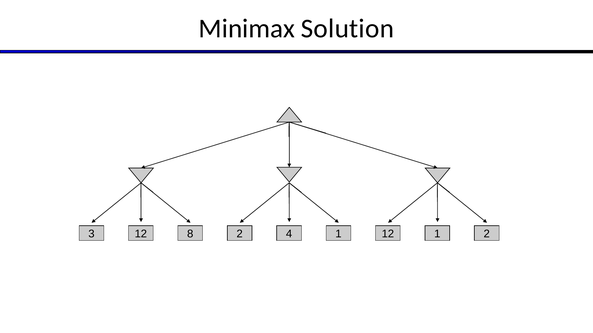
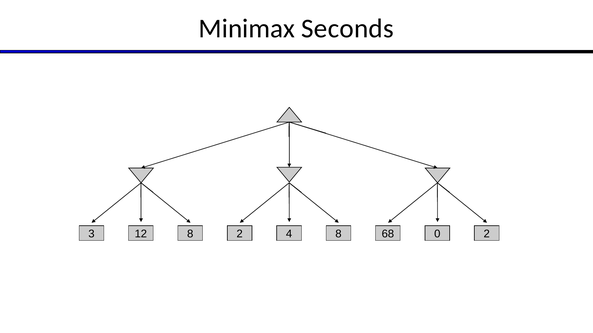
Solution: Solution -> Seconds
4 1: 1 -> 8
2 12: 12 -> 68
8 1: 1 -> 0
